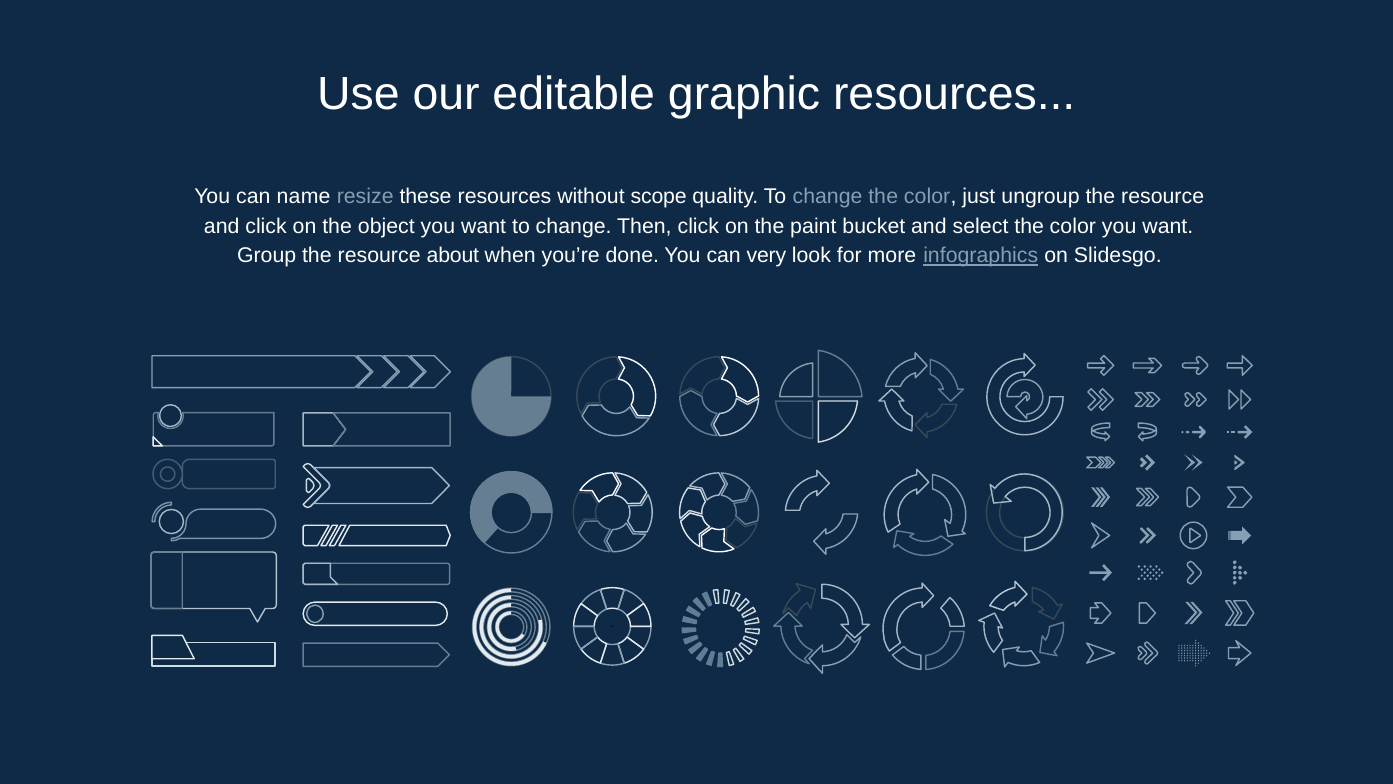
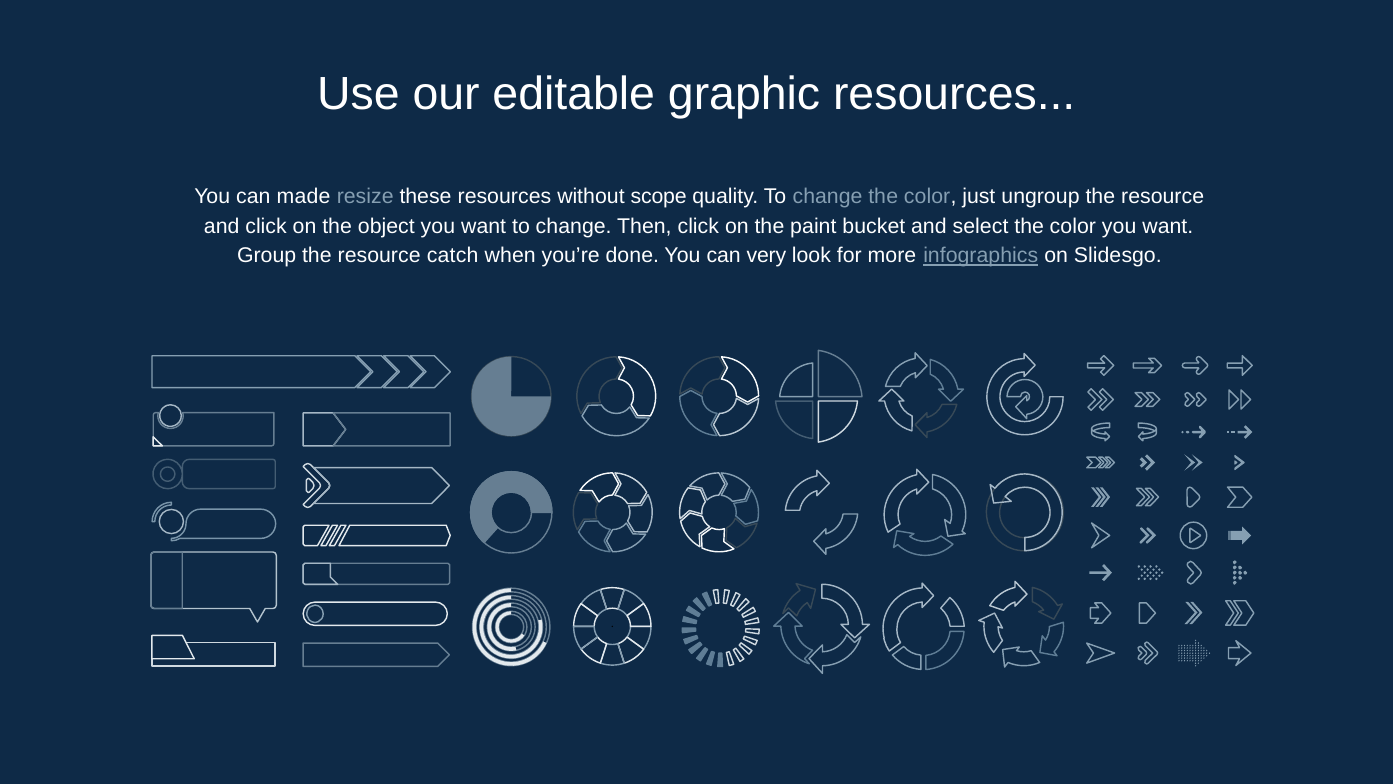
name: name -> made
about: about -> catch
